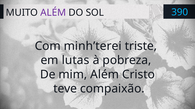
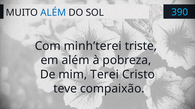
ALÉM at (53, 13) colour: purple -> blue
em lutas: lutas -> além
mim Além: Além -> Terei
